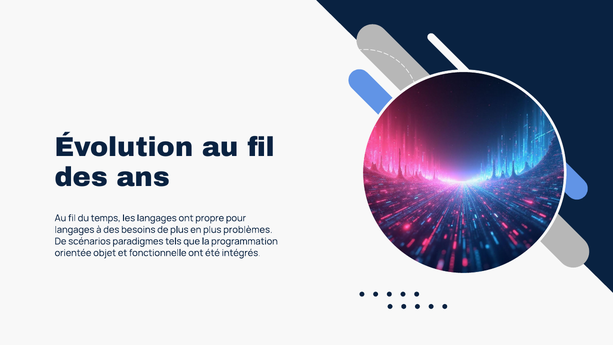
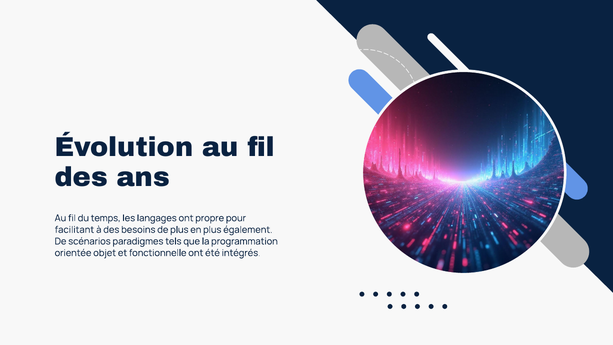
langages at (75, 230): langages -> facilitant
problèmes: problèmes -> également
